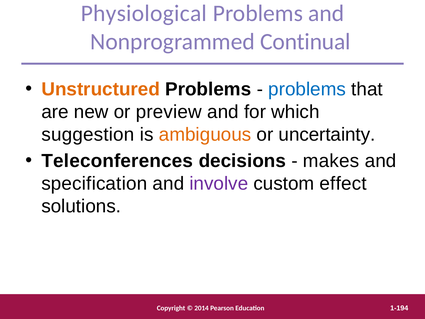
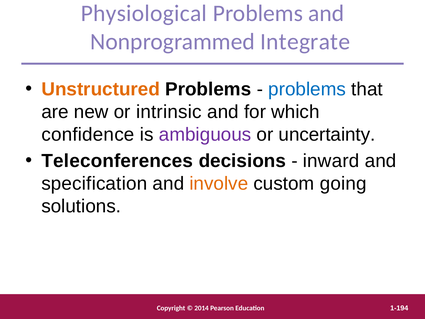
Continual: Continual -> Integrate
preview: preview -> intrinsic
suggestion: suggestion -> confidence
ambiguous colour: orange -> purple
makes: makes -> inward
involve colour: purple -> orange
effect: effect -> going
